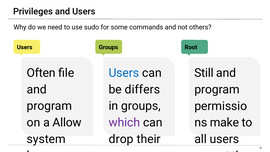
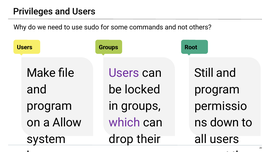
Often: Often -> Make
Users at (124, 73) colour: blue -> purple
differs: differs -> locked
make: make -> down
